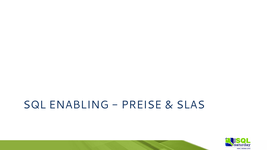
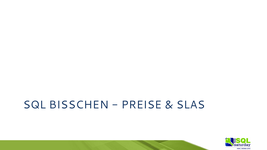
ENABLING: ENABLING -> BISSCHEN
